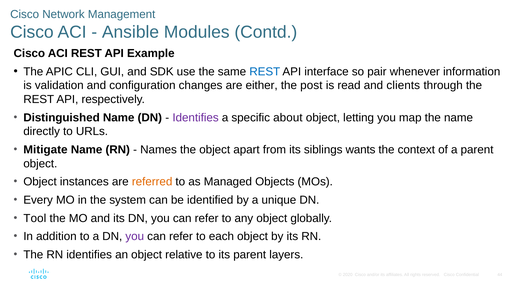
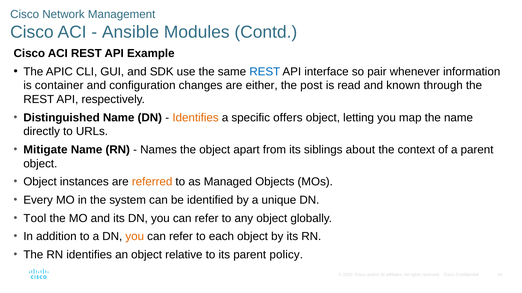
validation: validation -> container
clients: clients -> known
Identifies at (196, 118) colour: purple -> orange
about: about -> offers
wants: wants -> about
you at (135, 237) colour: purple -> orange
layers: layers -> policy
